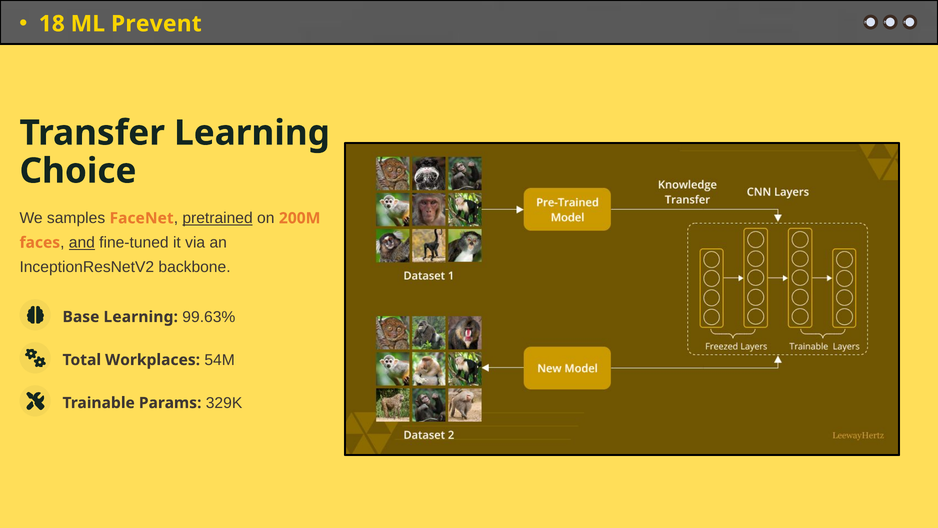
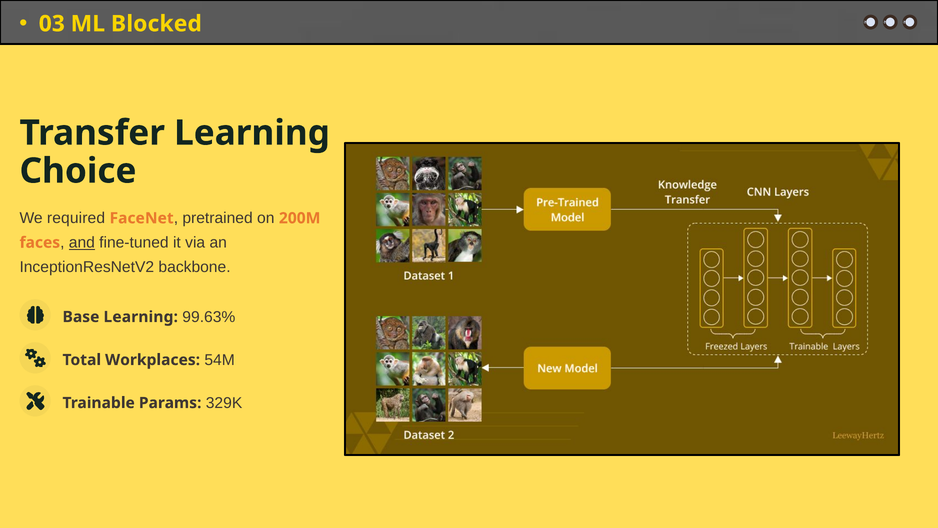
18: 18 -> 03
Prevent: Prevent -> Blocked
samples: samples -> required
pretrained underline: present -> none
